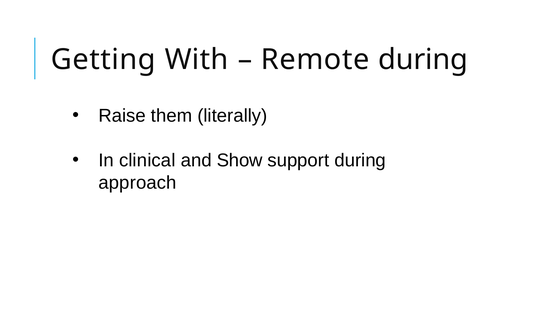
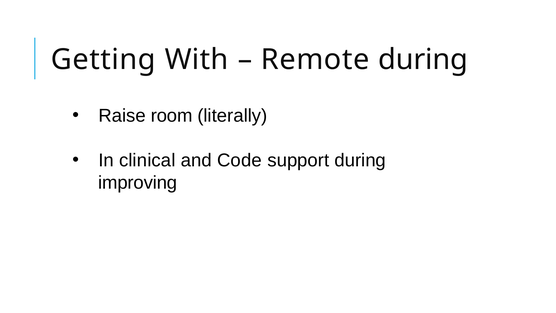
them: them -> room
Show: Show -> Code
approach: approach -> improving
